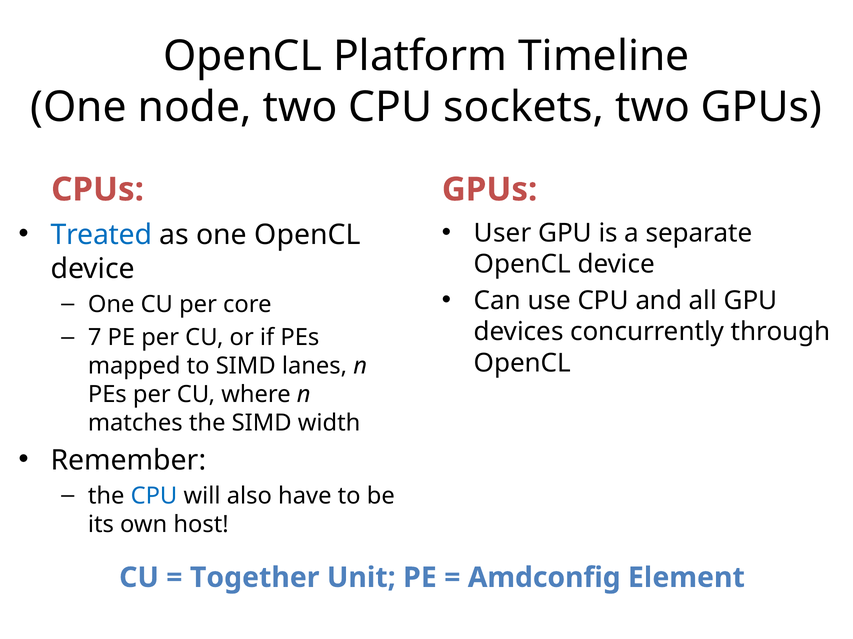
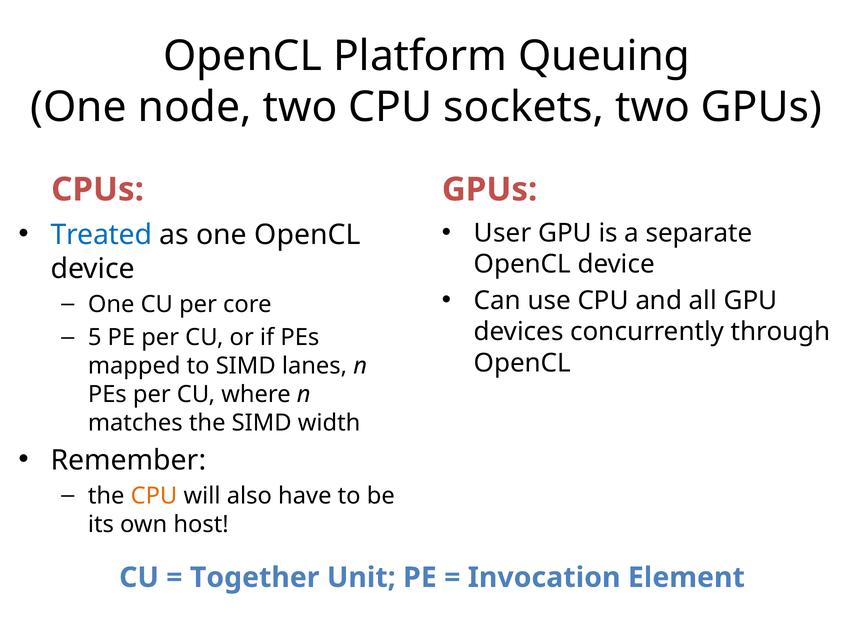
Timeline: Timeline -> Queuing
7: 7 -> 5
CPU at (154, 496) colour: blue -> orange
Amdconfig: Amdconfig -> Invocation
